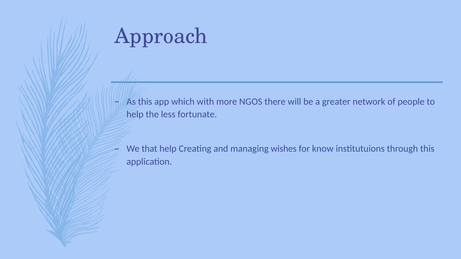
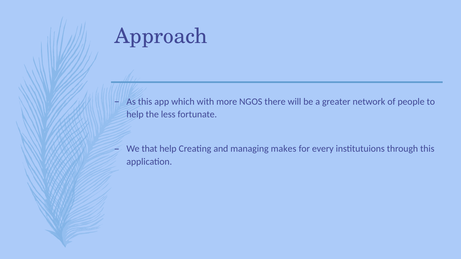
wishes: wishes -> makes
know: know -> every
